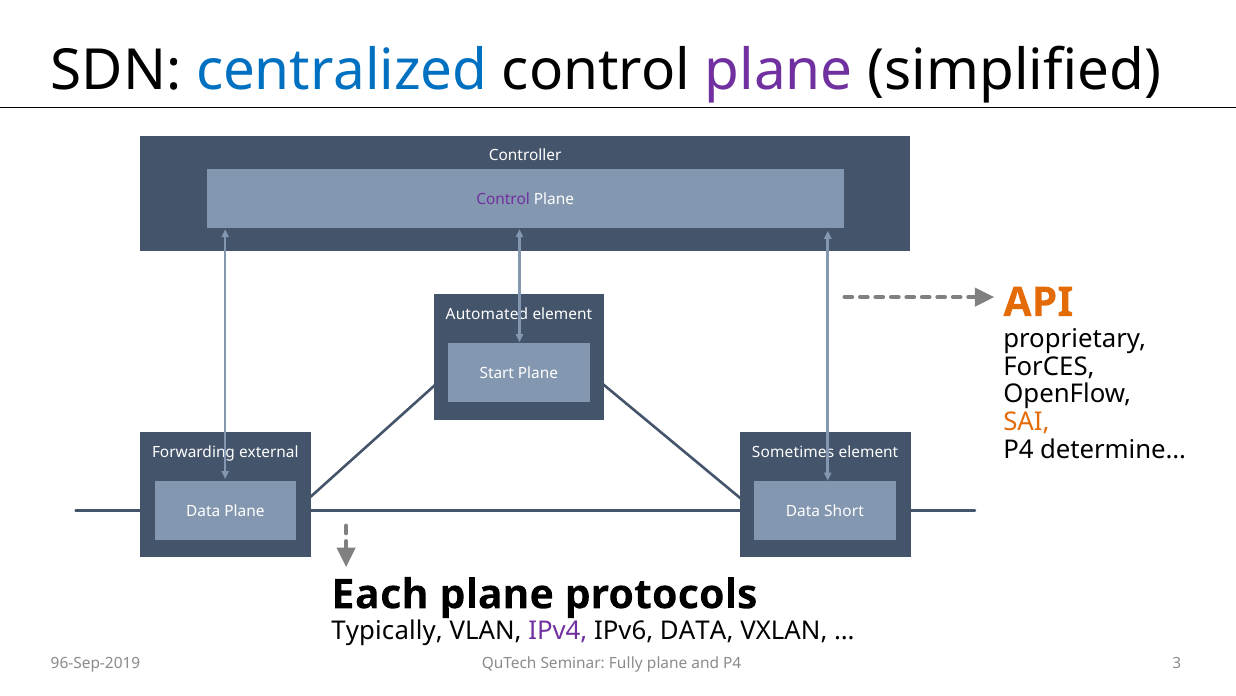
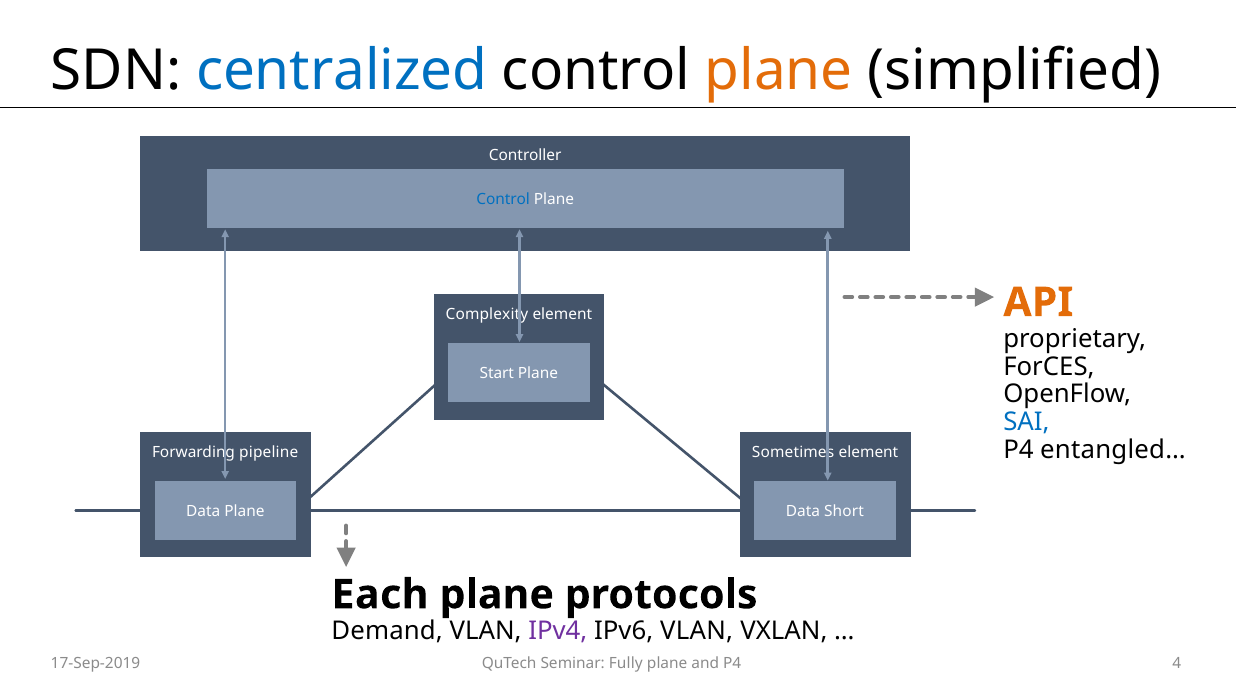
plane at (779, 71) colour: purple -> orange
Control at (503, 200) colour: purple -> blue
Automated: Automated -> Complexity
SAI colour: orange -> blue
determine…: determine… -> entangled…
external: external -> pipeline
Typically: Typically -> Demand
IPv6 DATA: DATA -> VLAN
96-Sep-2019: 96-Sep-2019 -> 17-Sep-2019
3: 3 -> 4
